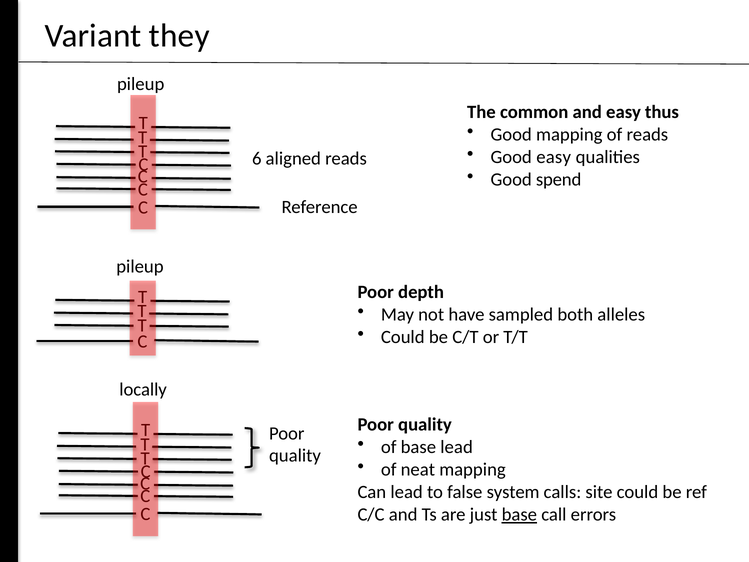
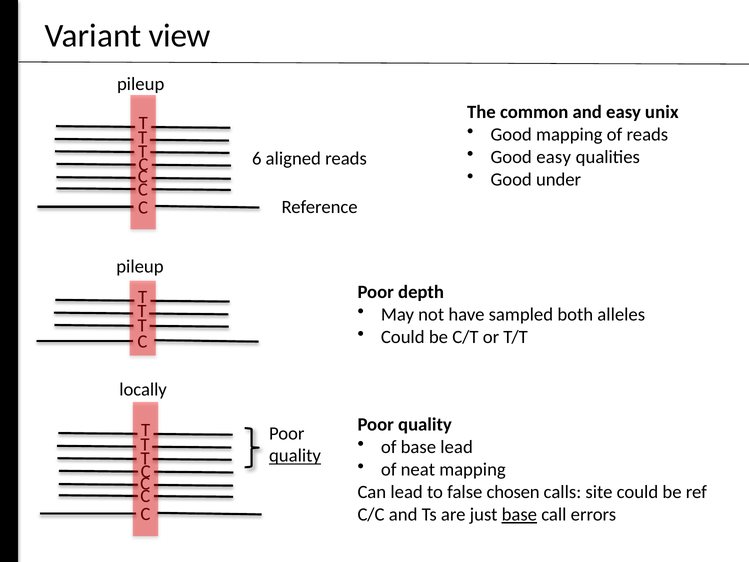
they: they -> view
thus: thus -> unix
spend: spend -> under
quality at (295, 456) underline: none -> present
system: system -> chosen
